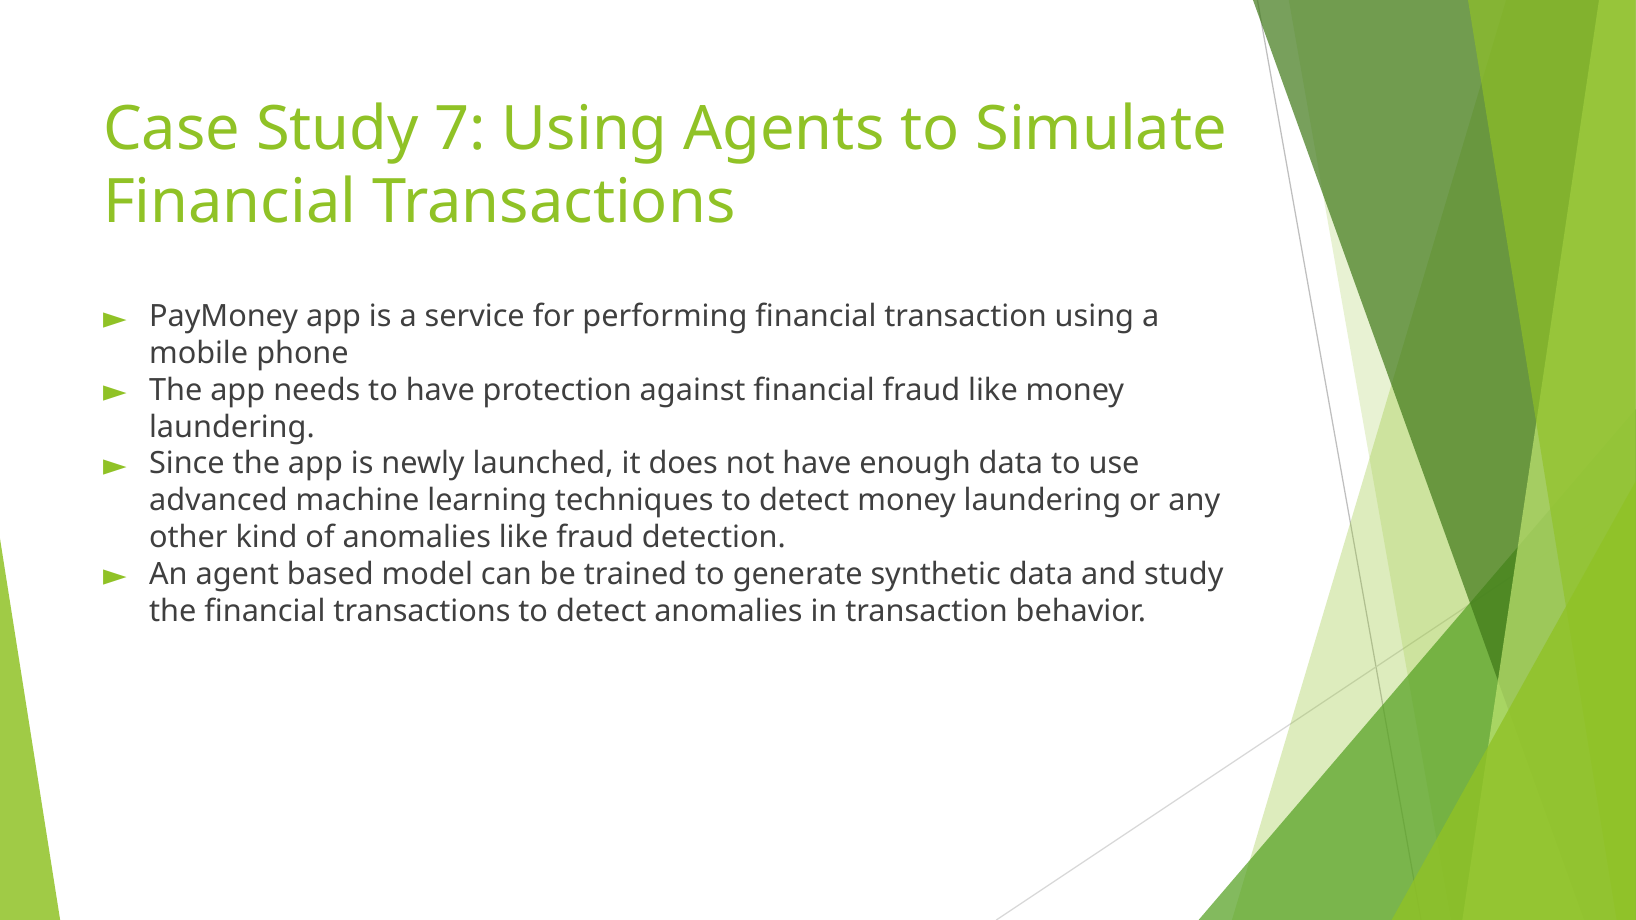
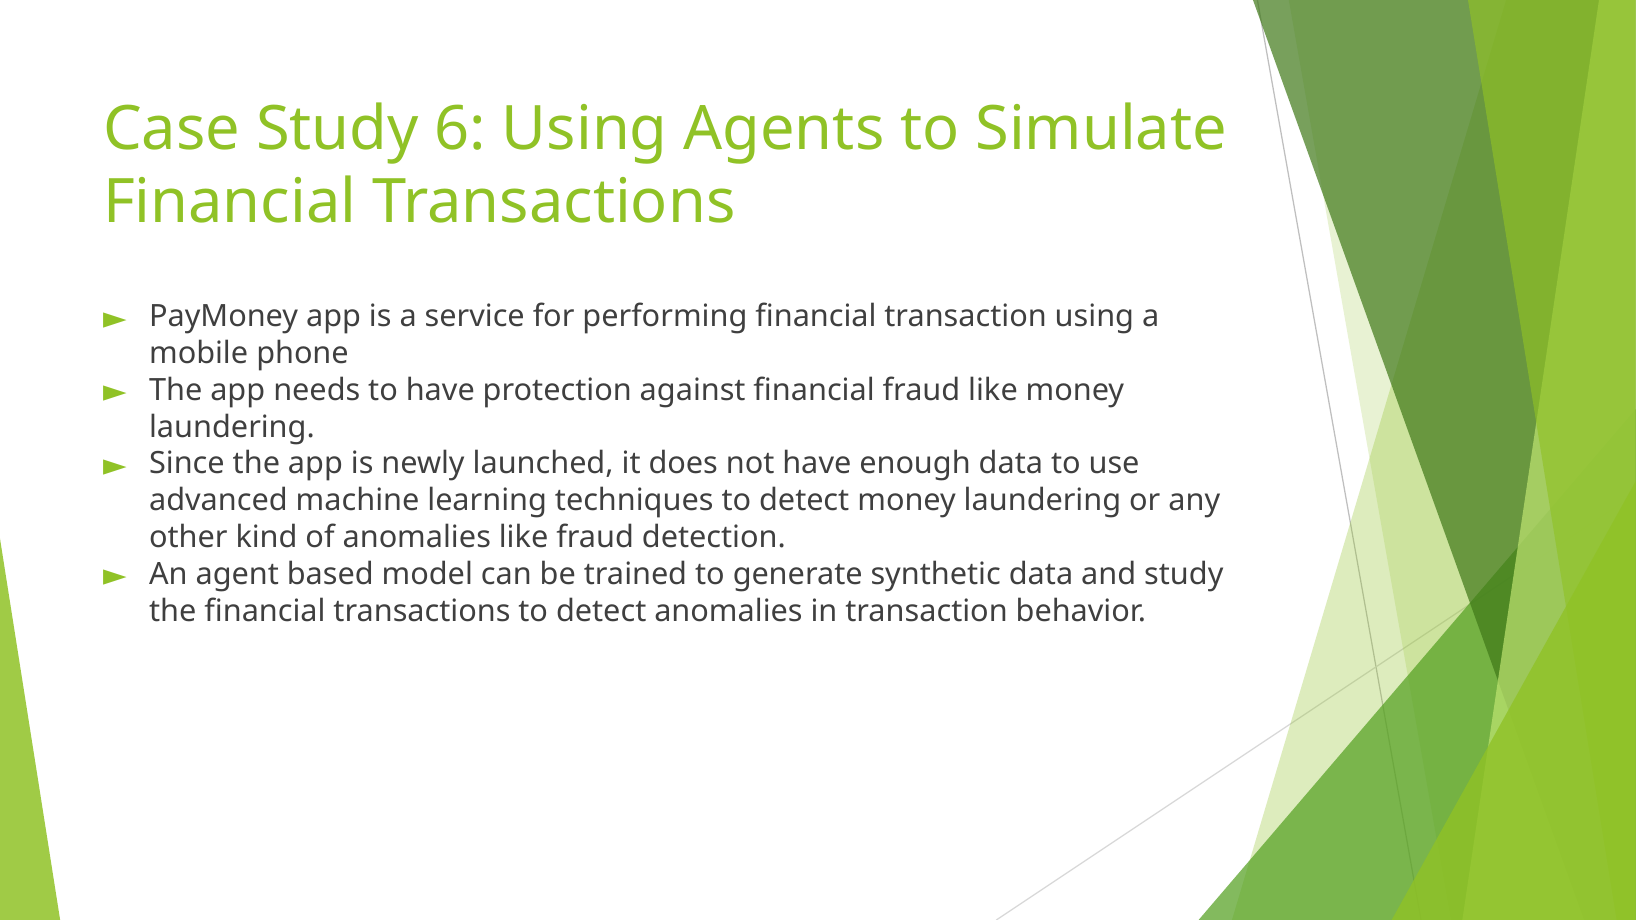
7: 7 -> 6
